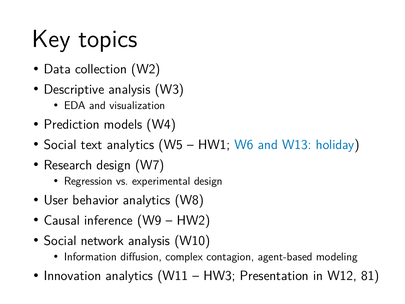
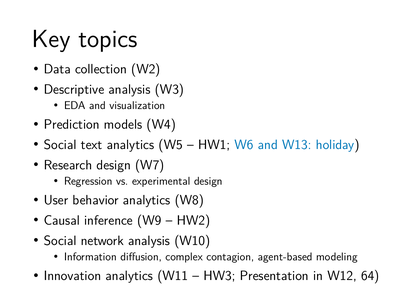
81: 81 -> 64
